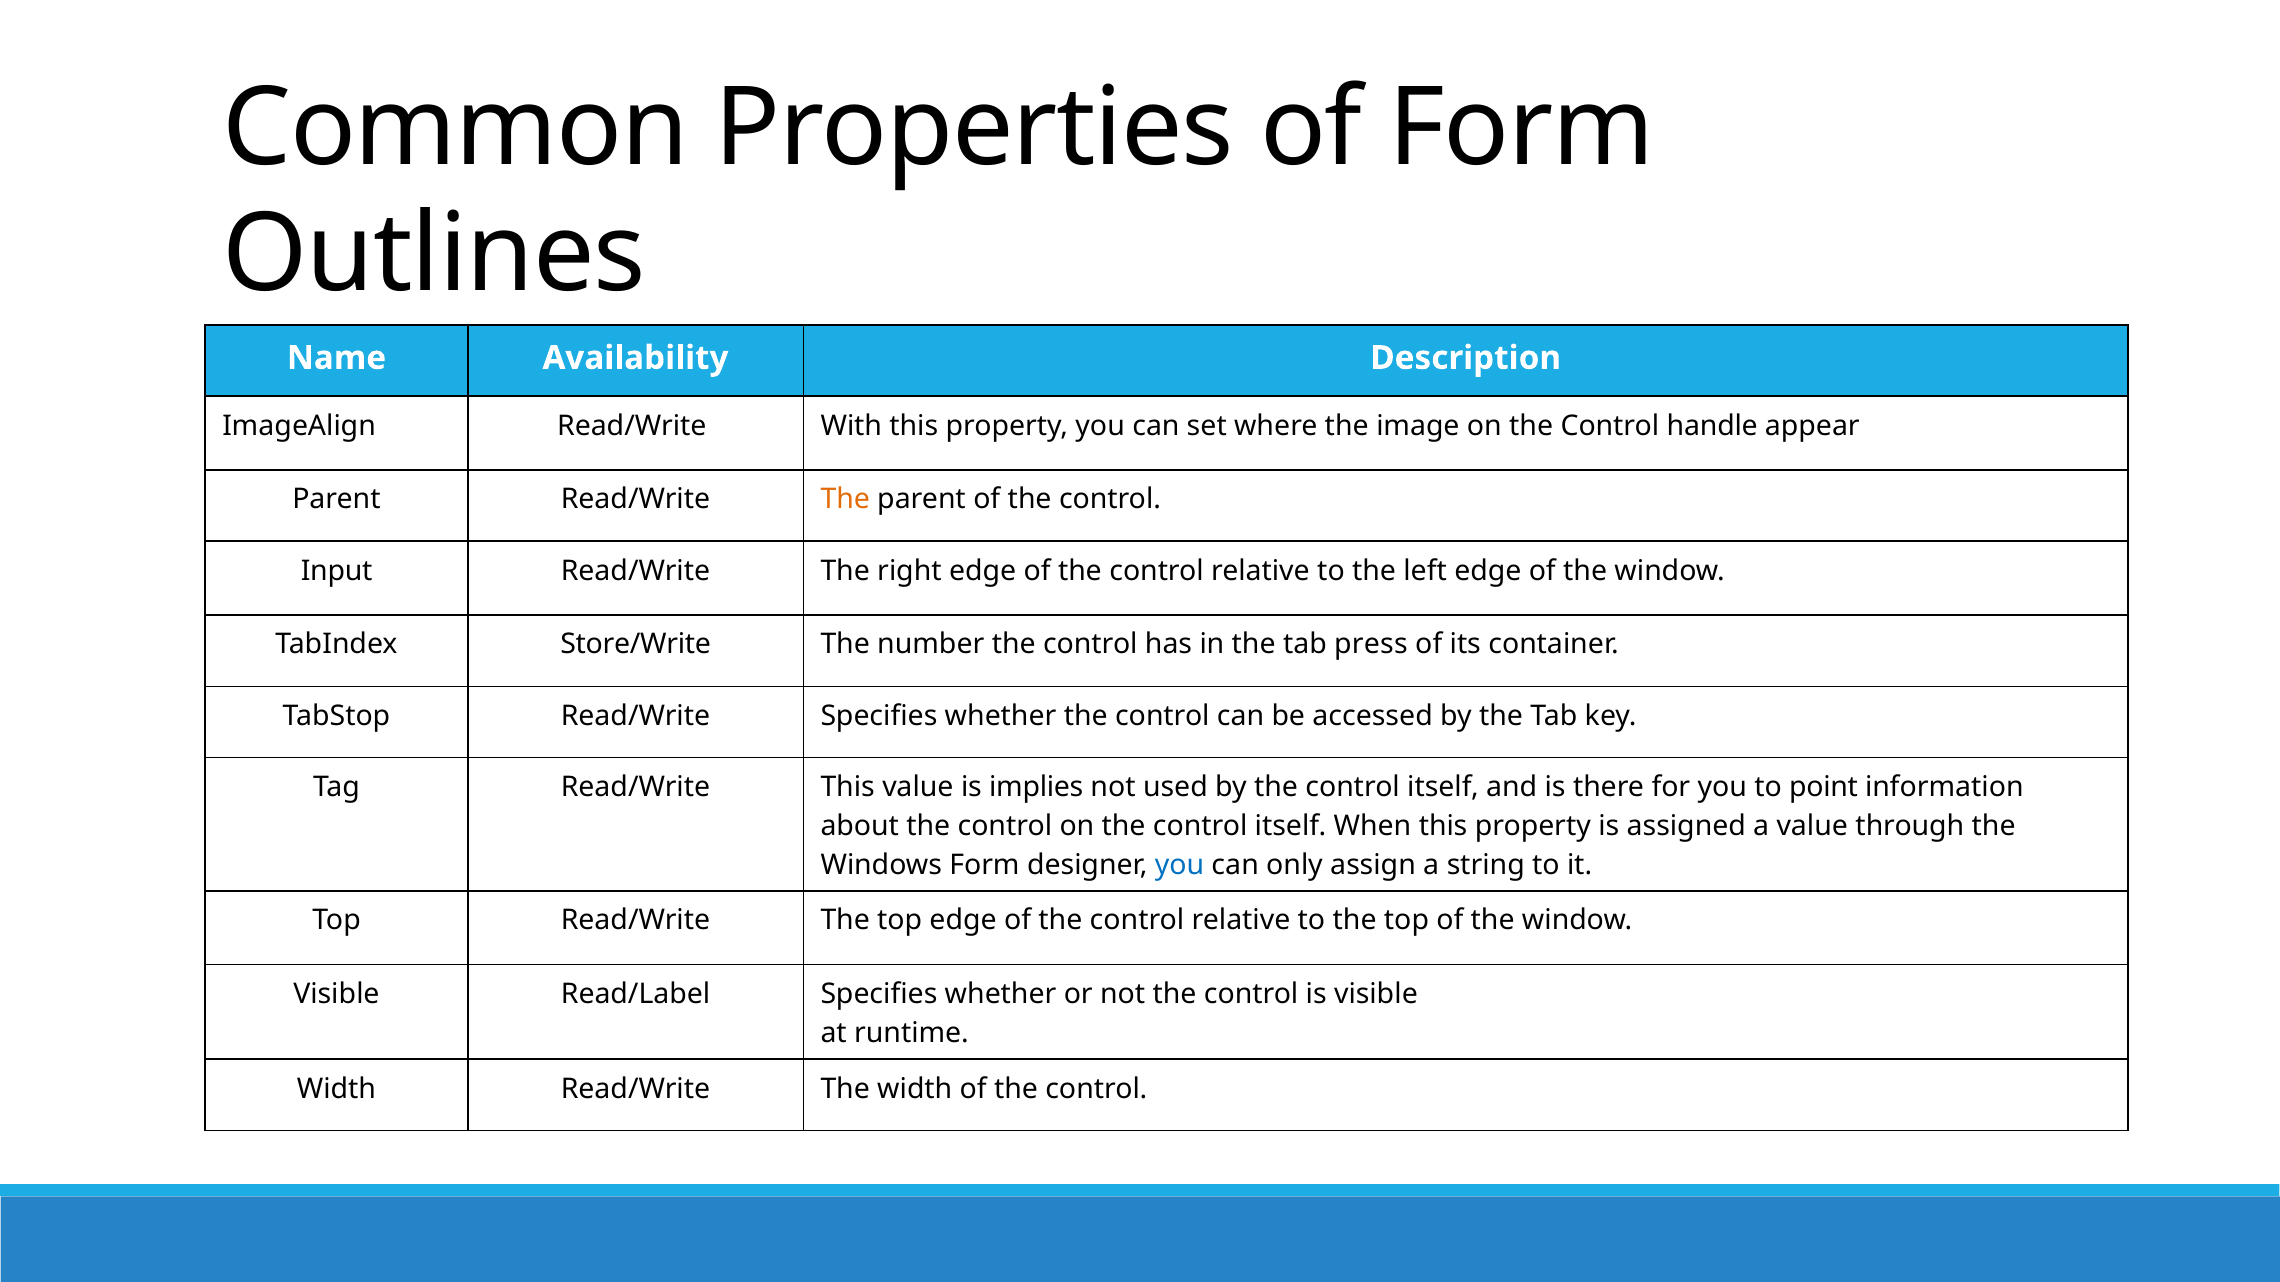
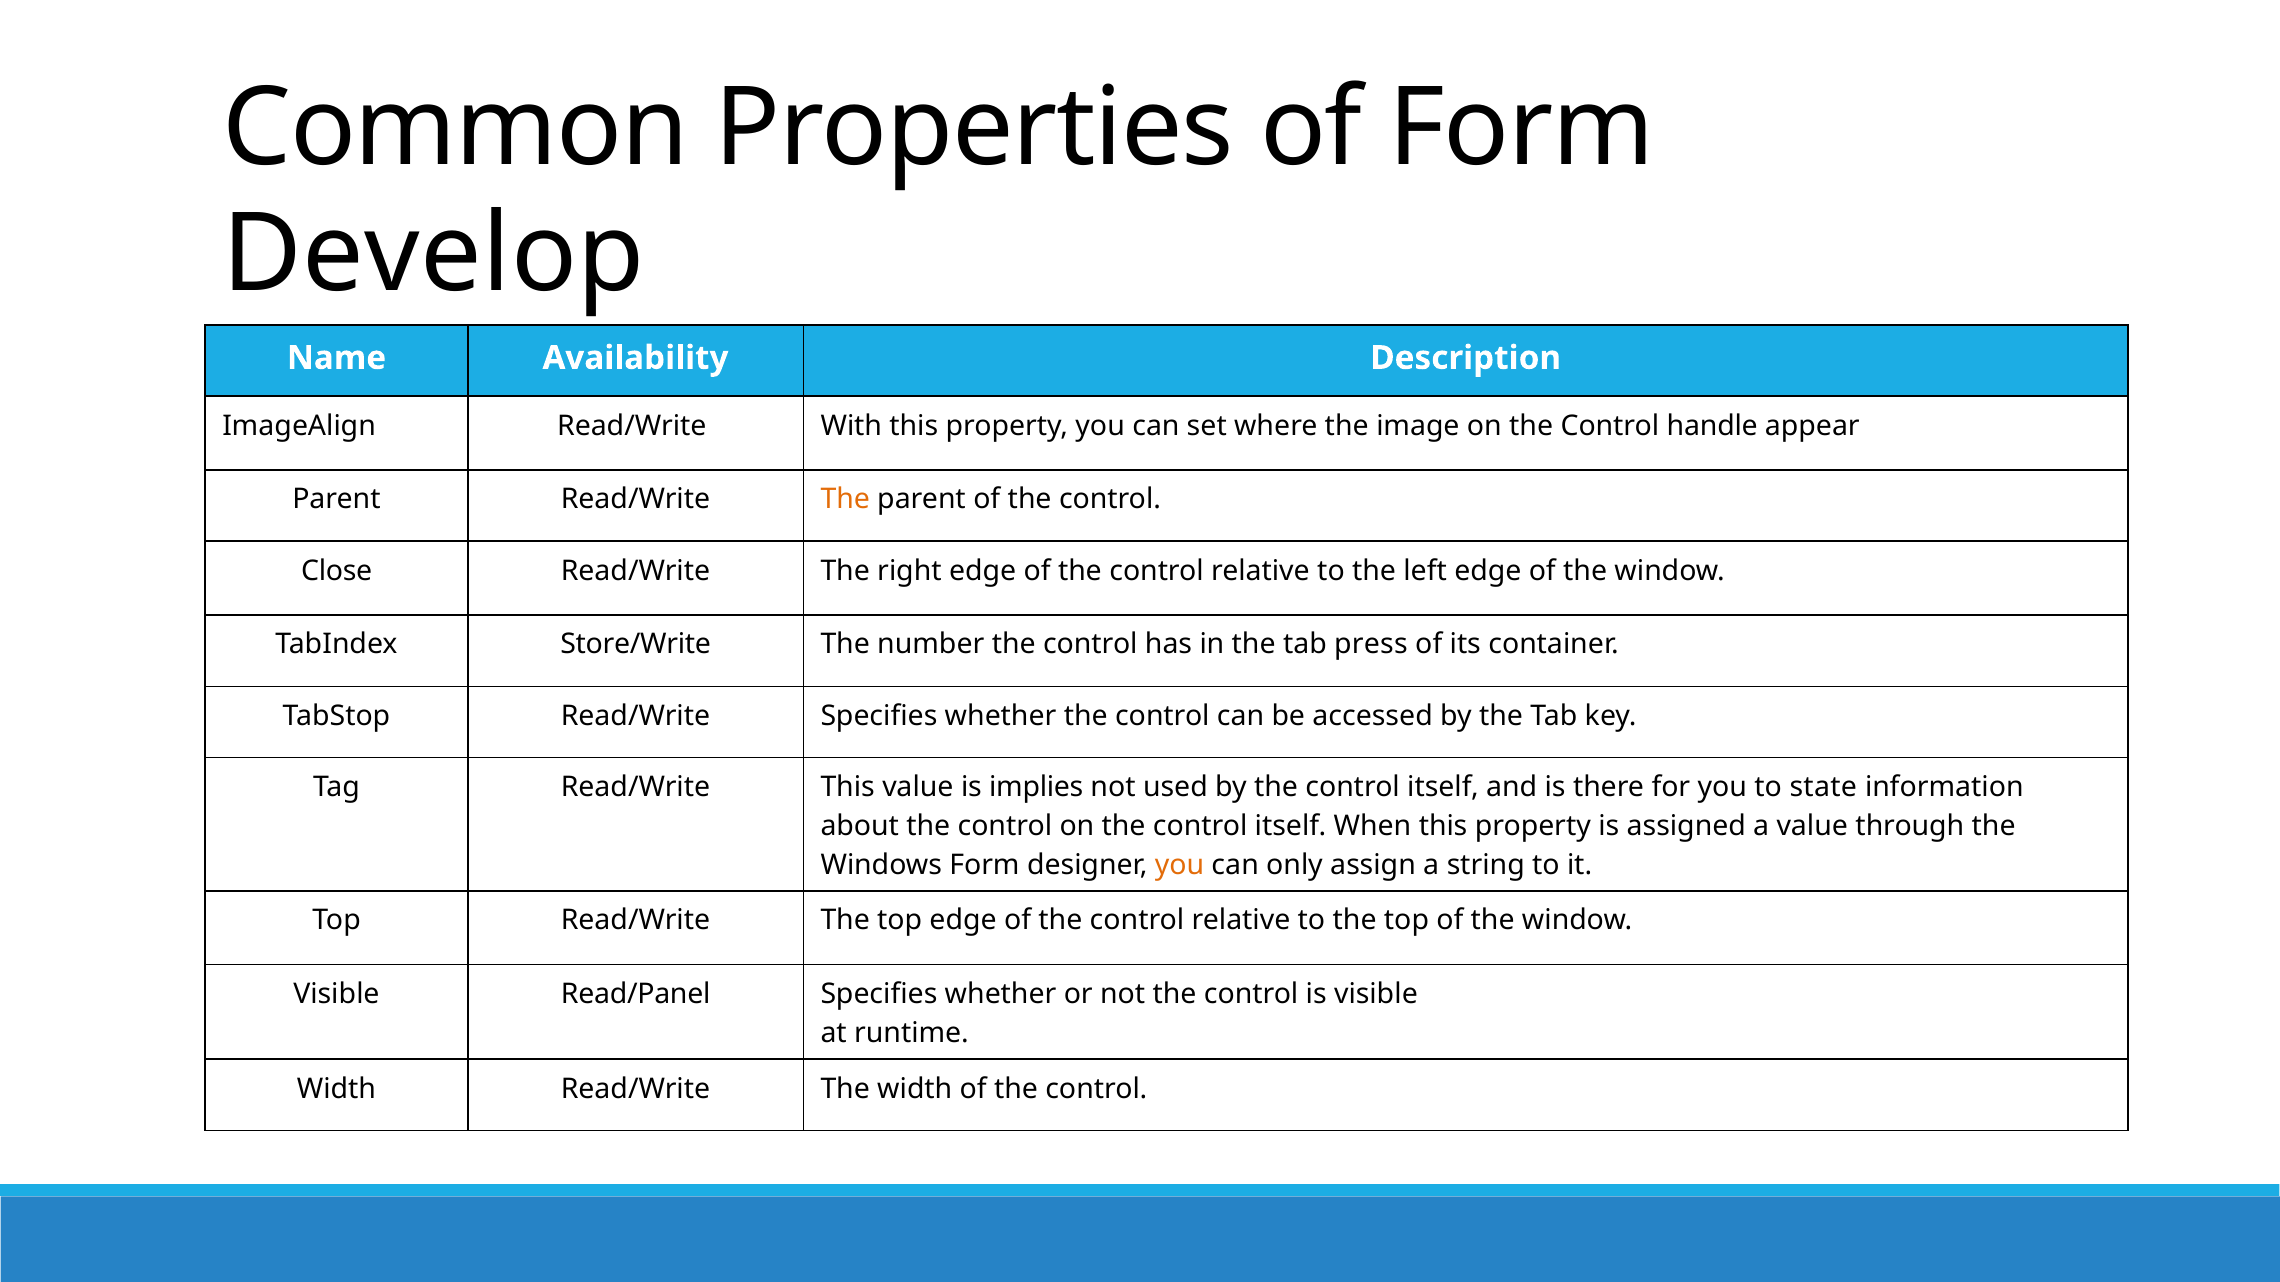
Outlines: Outlines -> Develop
Input: Input -> Close
point: point -> state
you at (1180, 865) colour: blue -> orange
Read/Label: Read/Label -> Read/Panel
